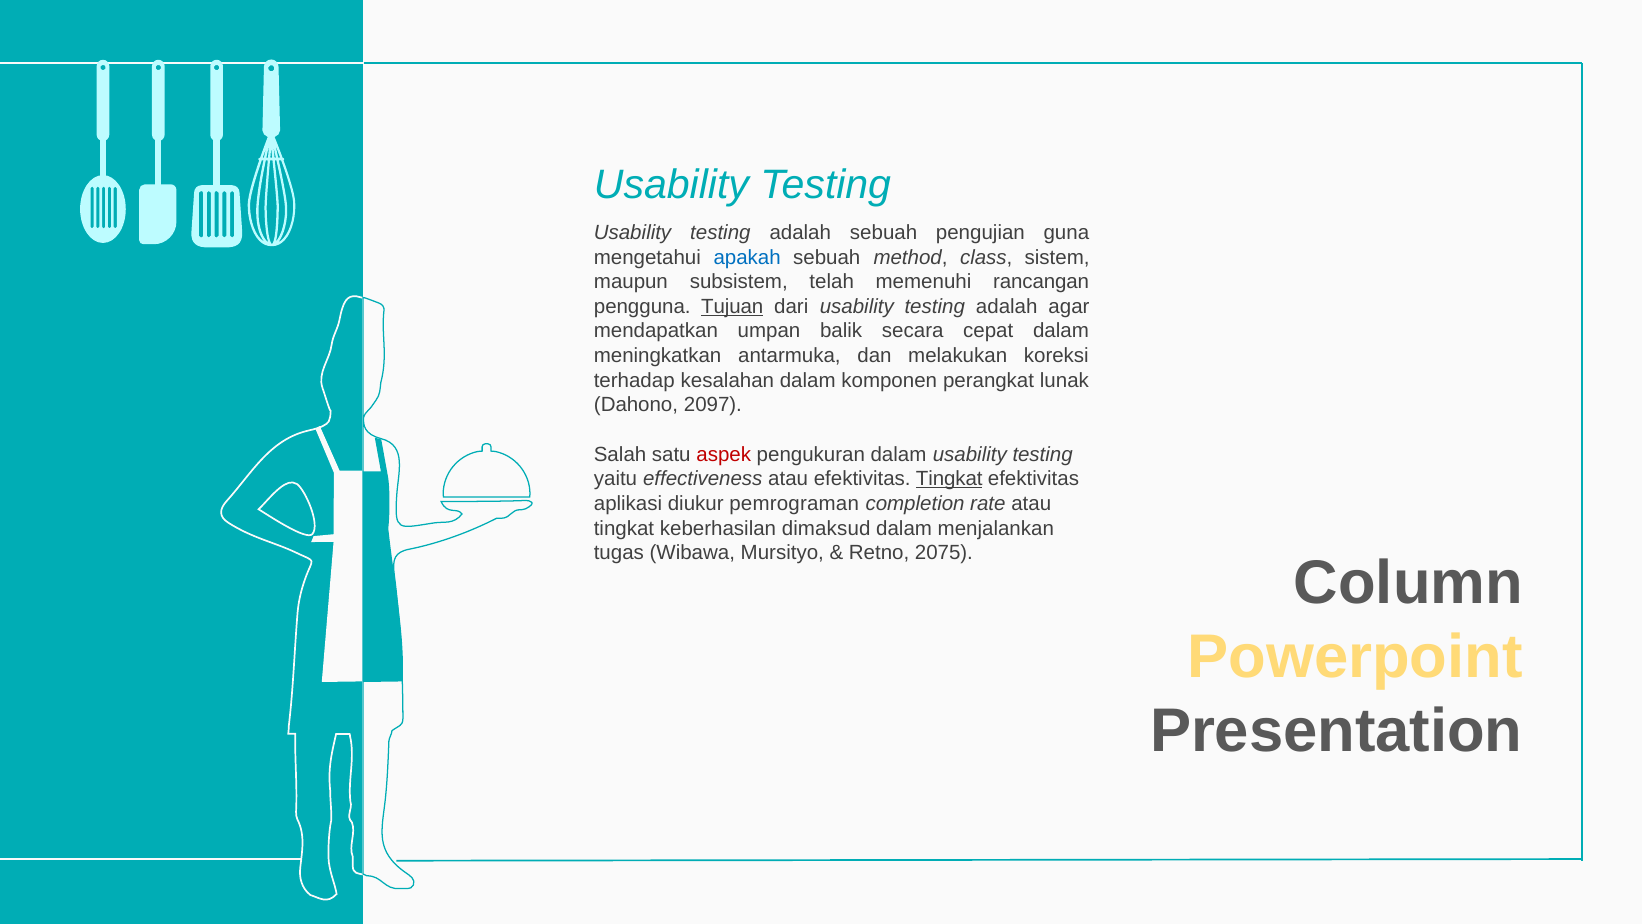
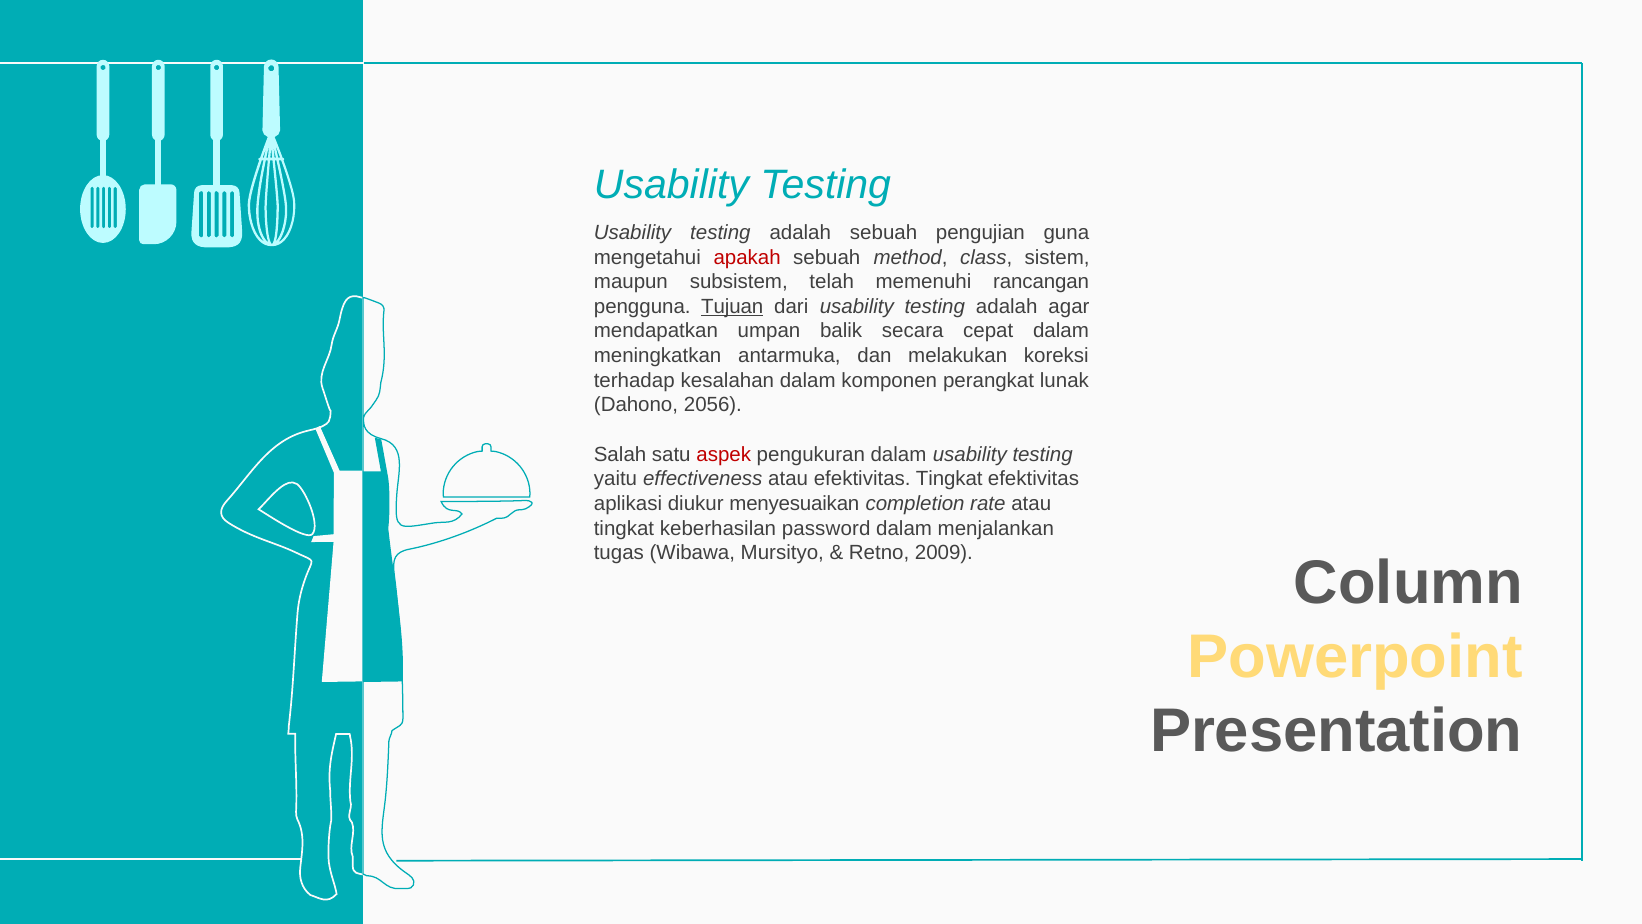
apakah colour: blue -> red
2097: 2097 -> 2056
Tingkat at (949, 479) underline: present -> none
pemrograman: pemrograman -> menyesuaikan
dimaksud: dimaksud -> password
2075: 2075 -> 2009
